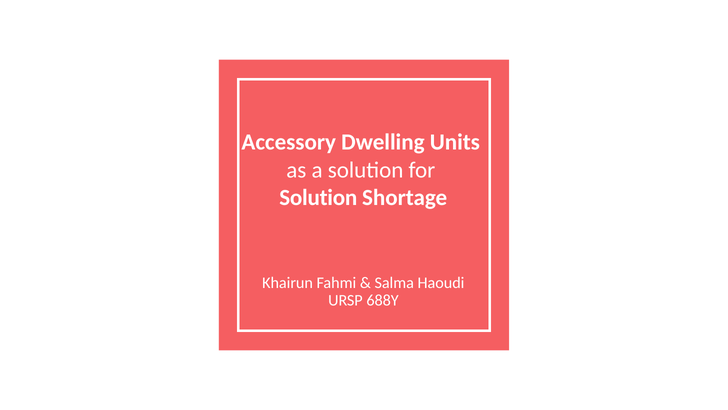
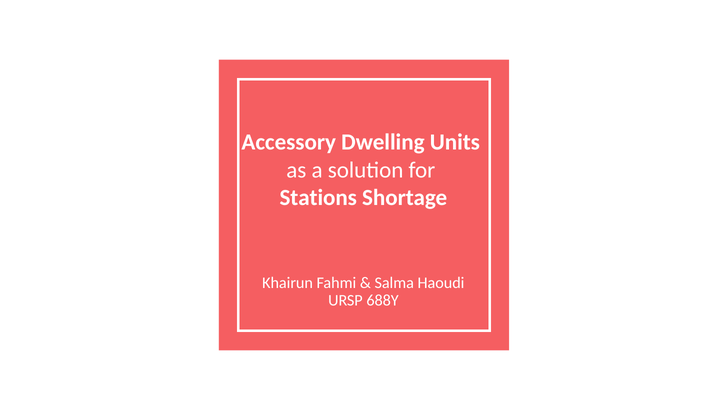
Solution at (318, 197): Solution -> Stations
